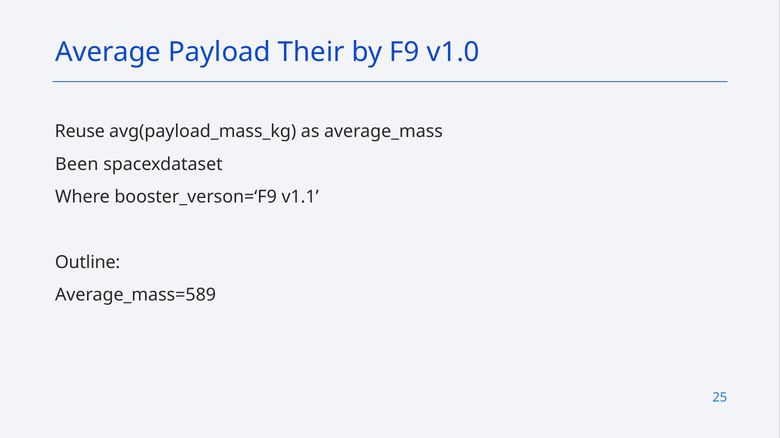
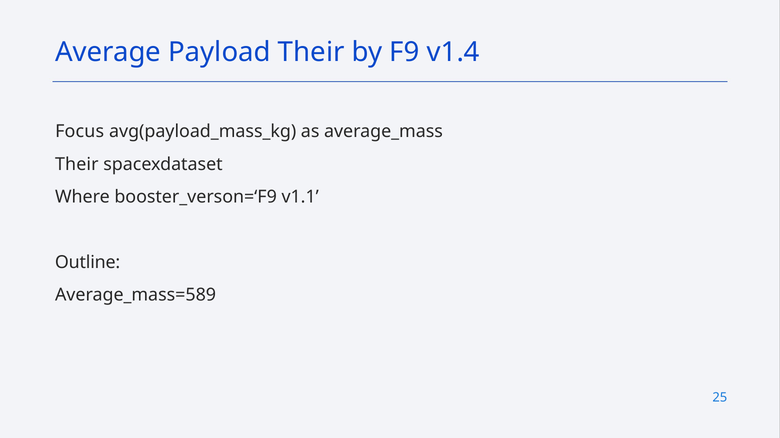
v1.0: v1.0 -> v1.4
Reuse: Reuse -> Focus
Been at (77, 164): Been -> Their
